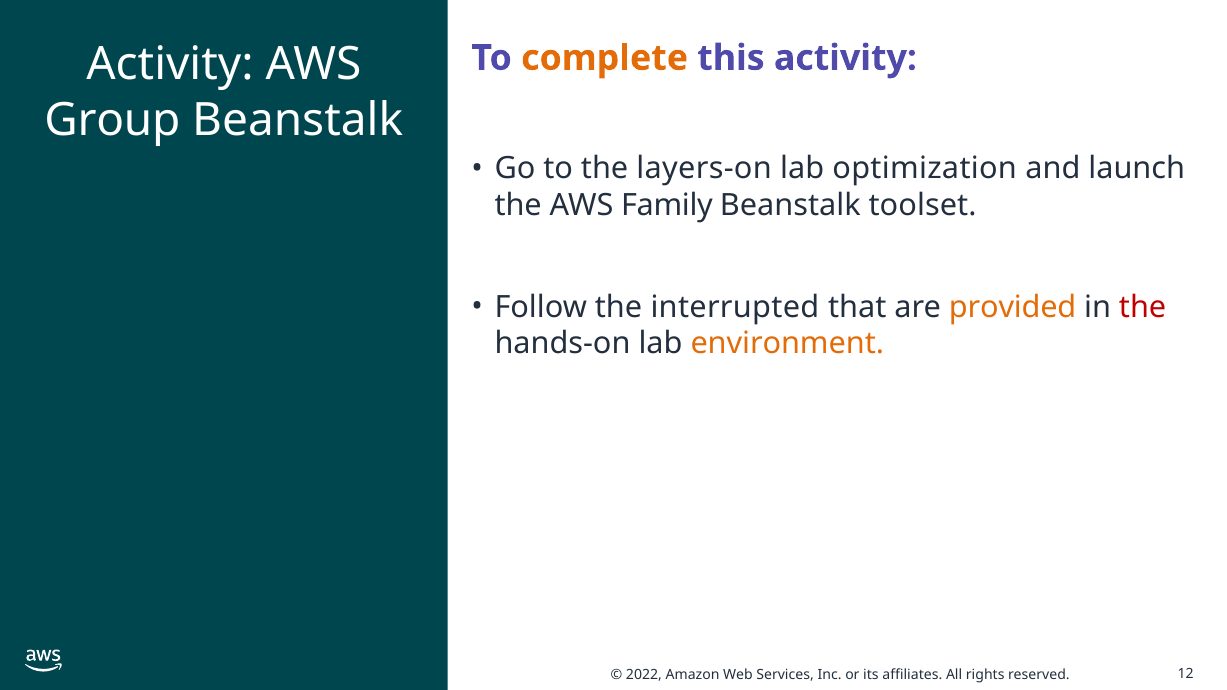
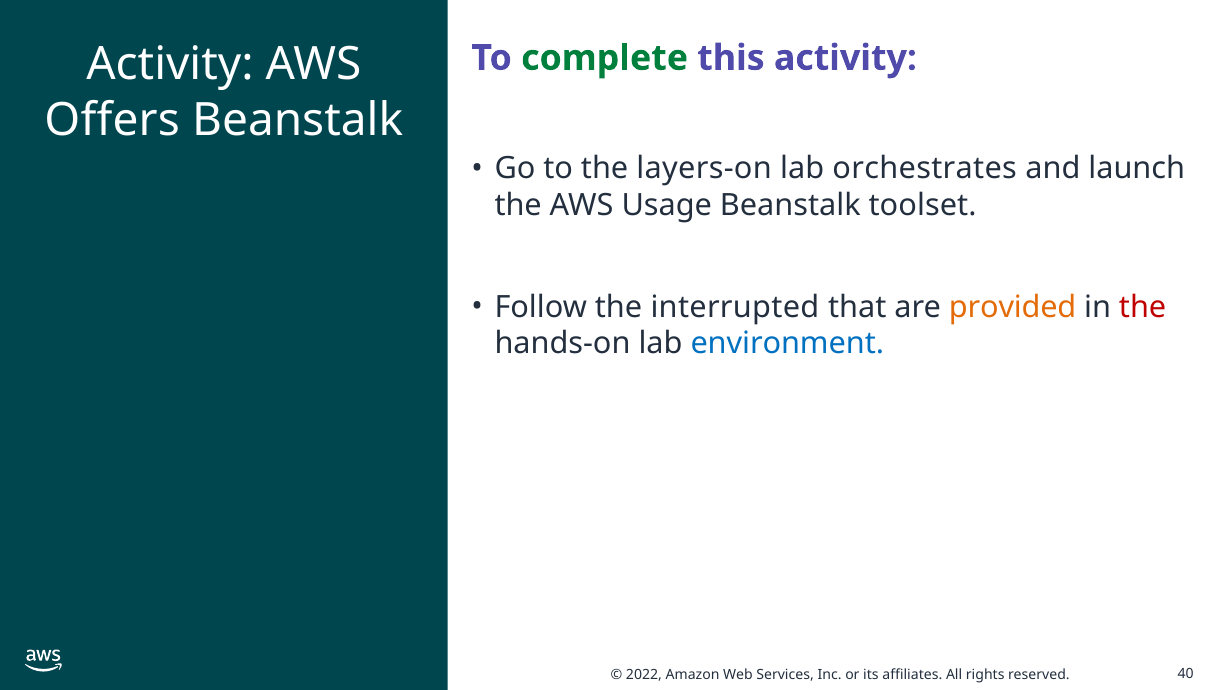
complete colour: orange -> green
Group: Group -> Offers
optimization: optimization -> orchestrates
Family: Family -> Usage
environment colour: orange -> blue
12: 12 -> 40
